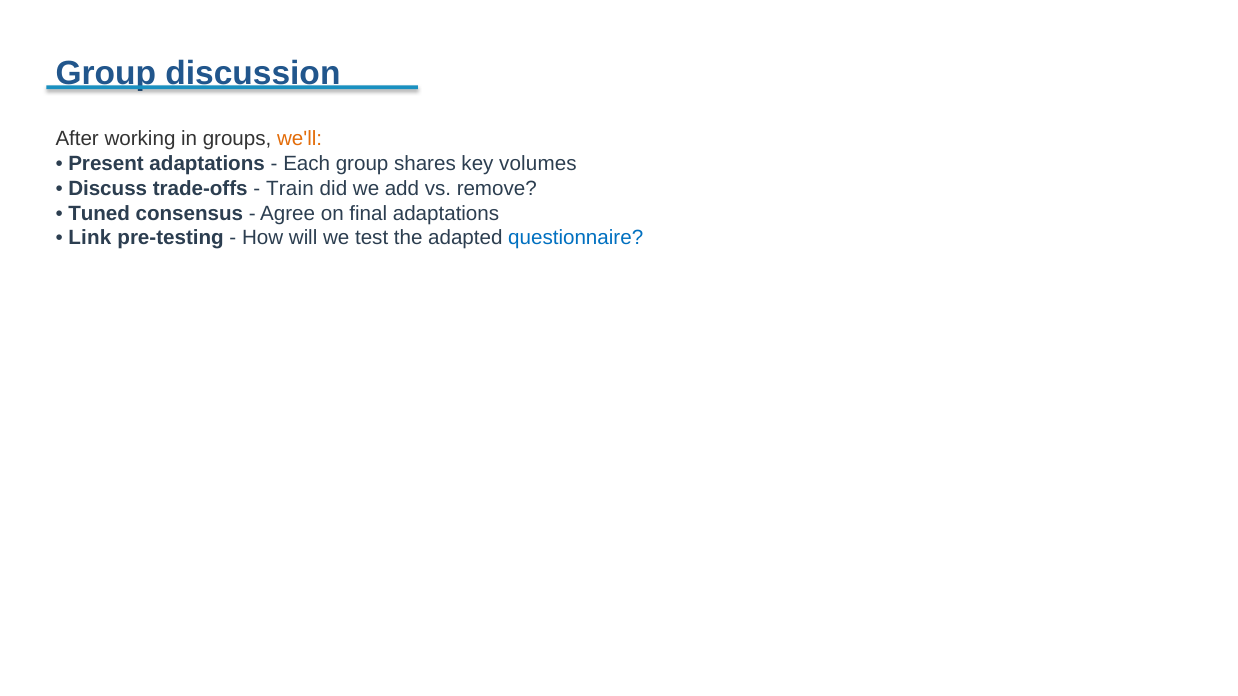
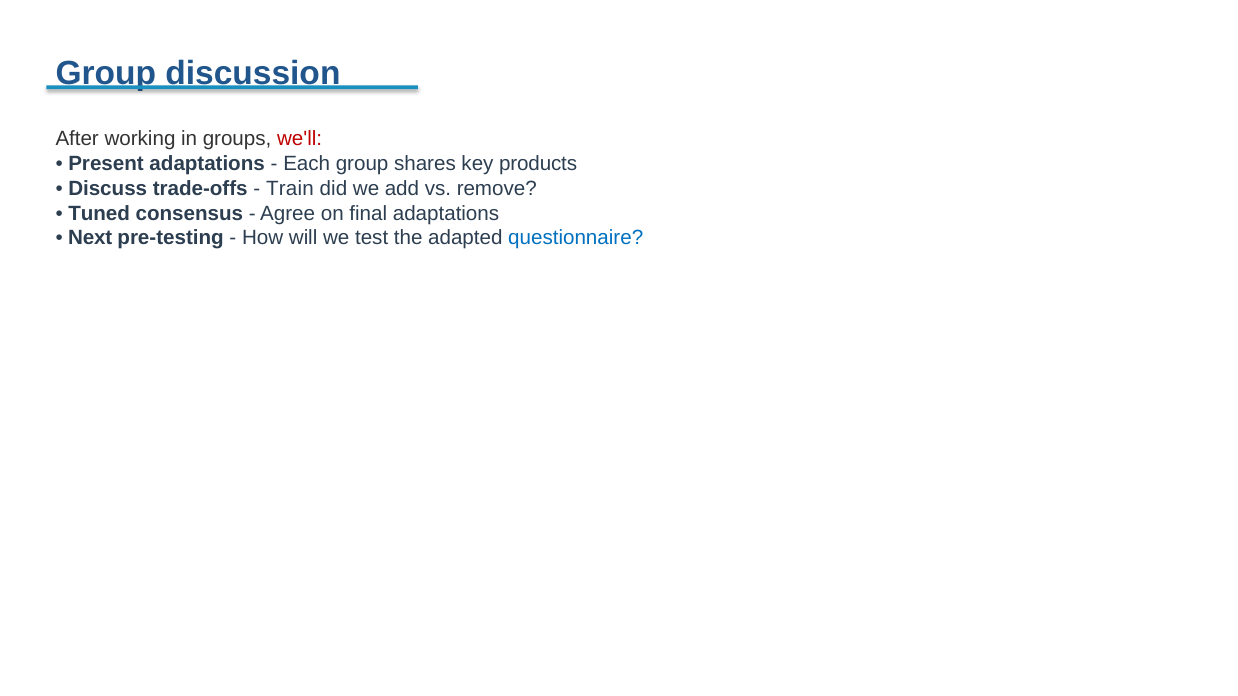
we'll colour: orange -> red
volumes: volumes -> products
Link: Link -> Next
